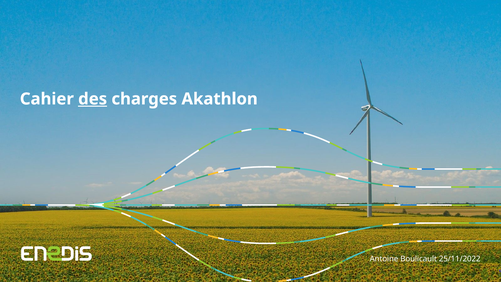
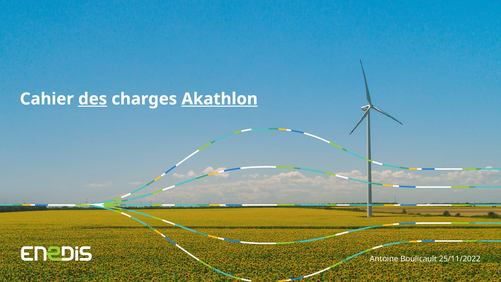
Akathlon underline: none -> present
